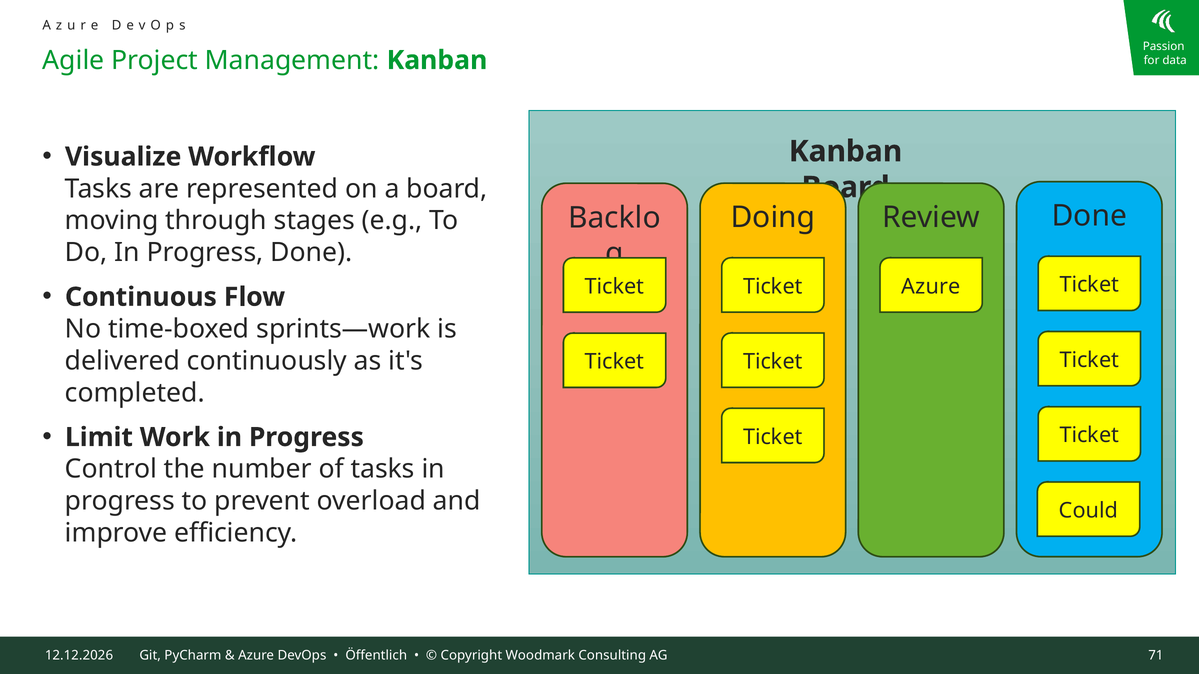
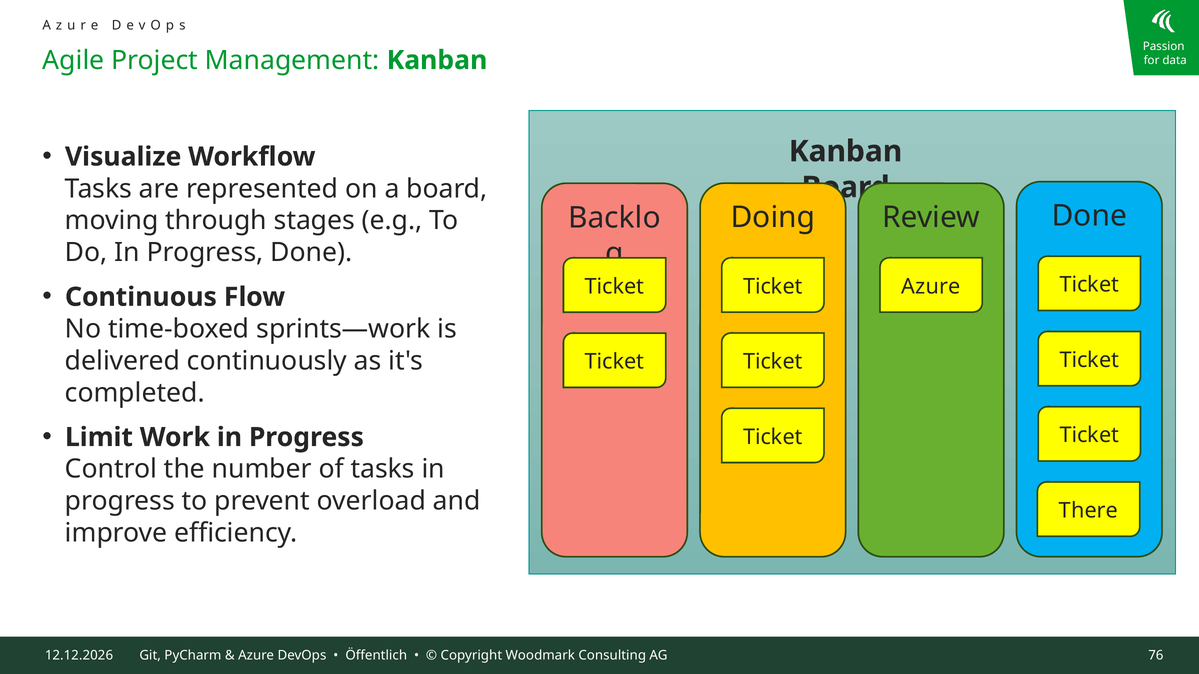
Could: Could -> There
71: 71 -> 76
